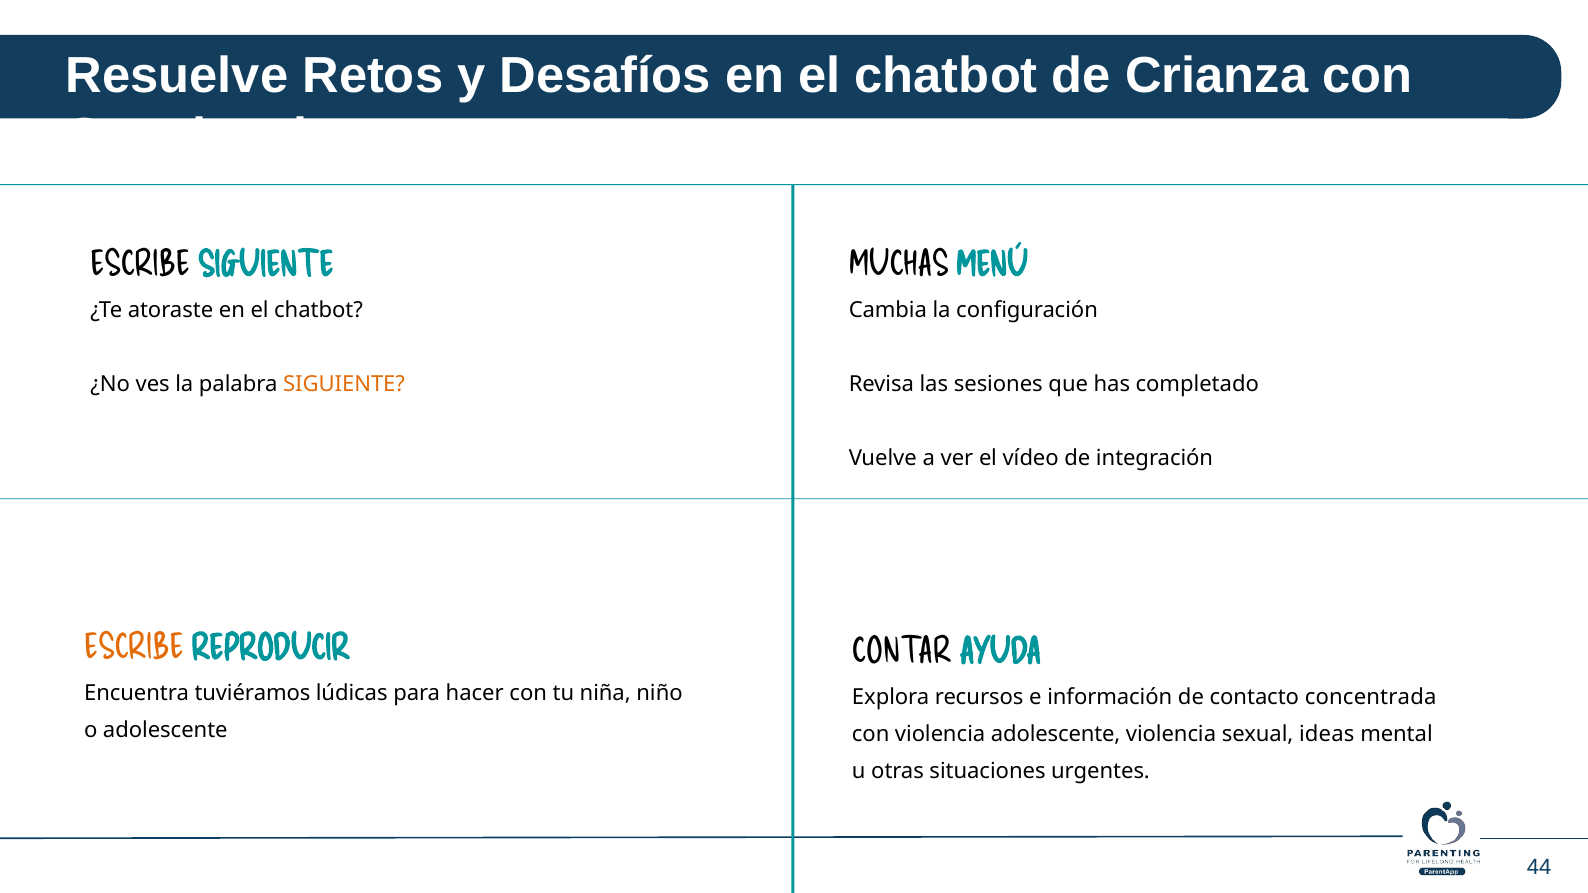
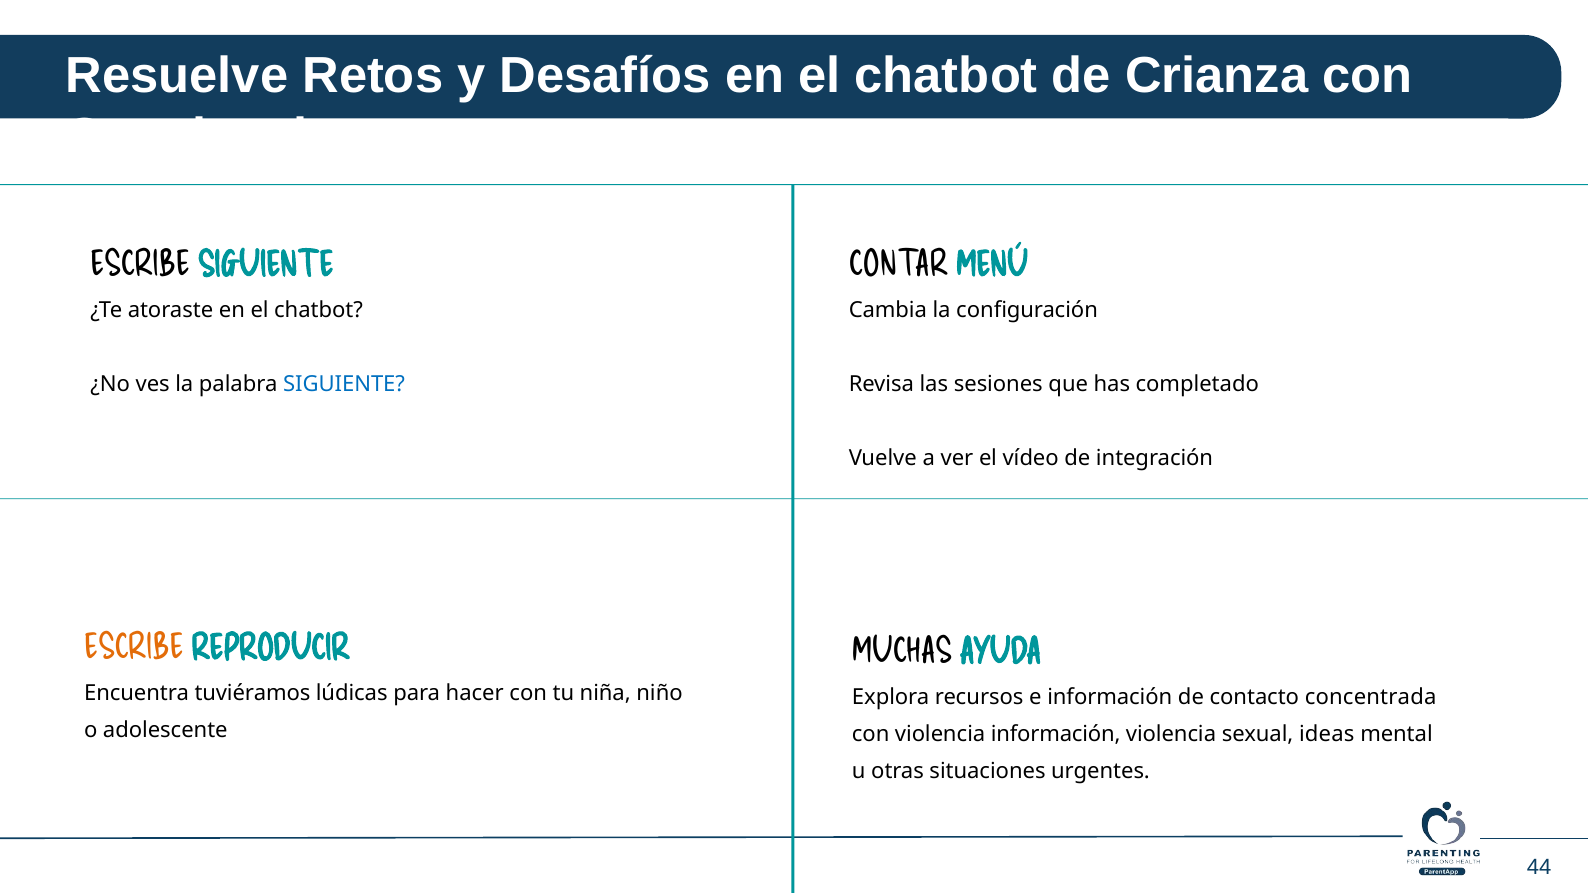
MUCHAS: MUCHAS -> CONTAR
SIGUIENTE at (344, 384) colour: orange -> blue
CONTAR: CONTAR -> MUCHAS
violencia adolescente: adolescente -> información
